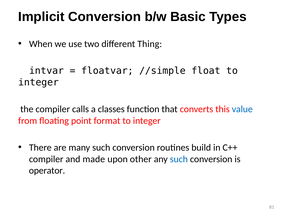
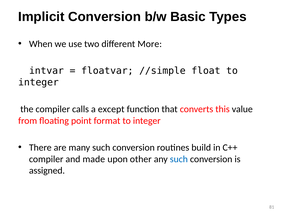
Thing: Thing -> More
classes: classes -> except
value colour: blue -> black
operator: operator -> assigned
